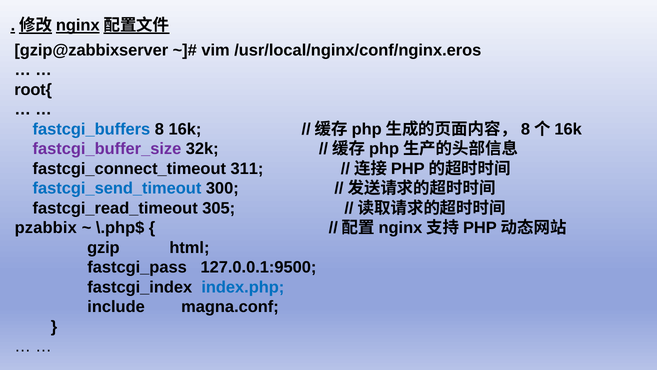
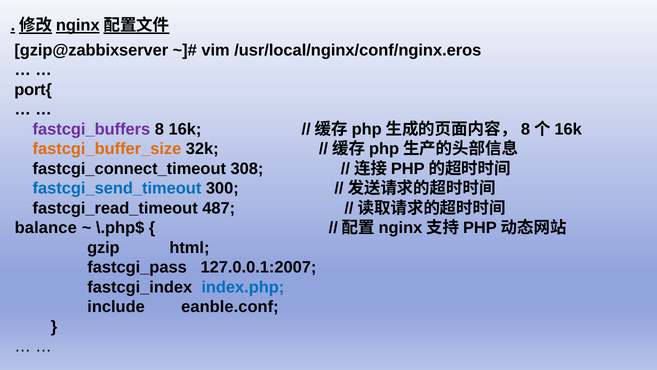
root{: root{ -> port{
fastcgi_buffers colour: blue -> purple
fastcgi_buffer_size colour: purple -> orange
311: 311 -> 308
305: 305 -> 487
pzabbix: pzabbix -> balance
127.0.0.1:9500: 127.0.0.1:9500 -> 127.0.0.1:2007
magna.conf: magna.conf -> eanble.conf
